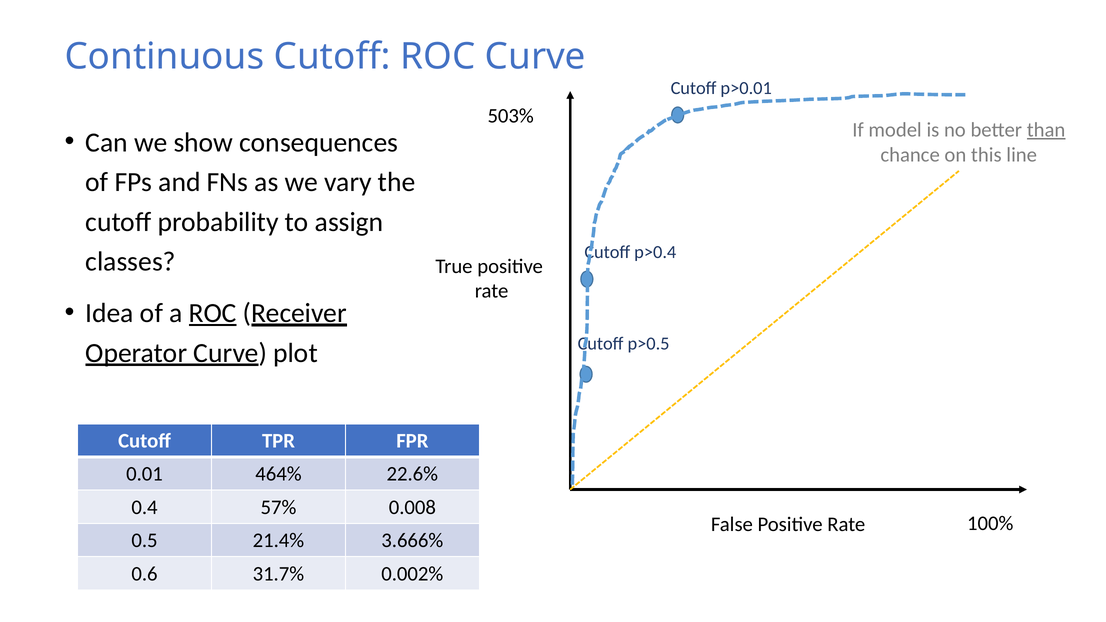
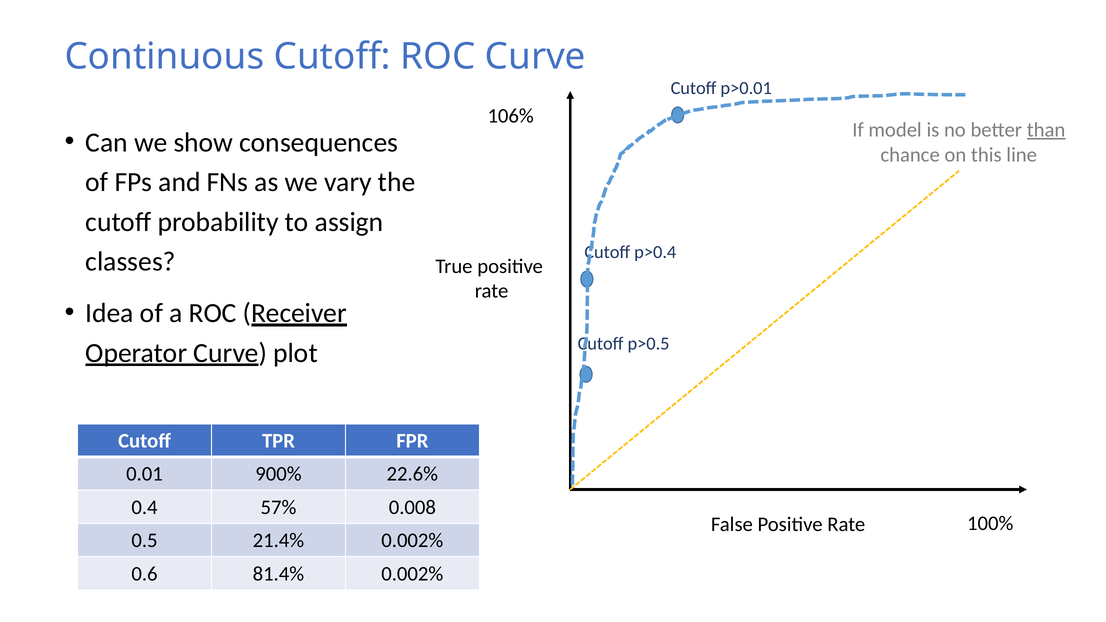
503%: 503% -> 106%
ROC at (213, 313) underline: present -> none
464%: 464% -> 900%
21.4% 3.666%: 3.666% -> 0.002%
31.7%: 31.7% -> 81.4%
